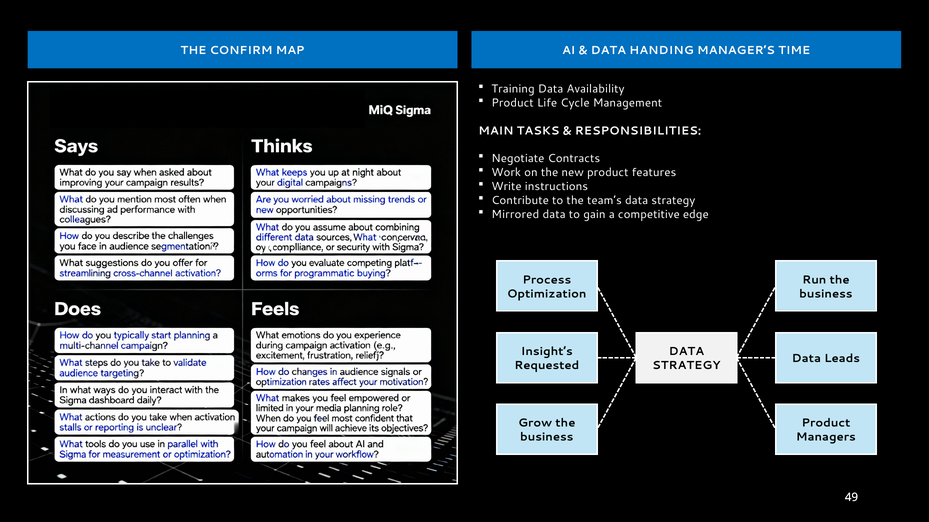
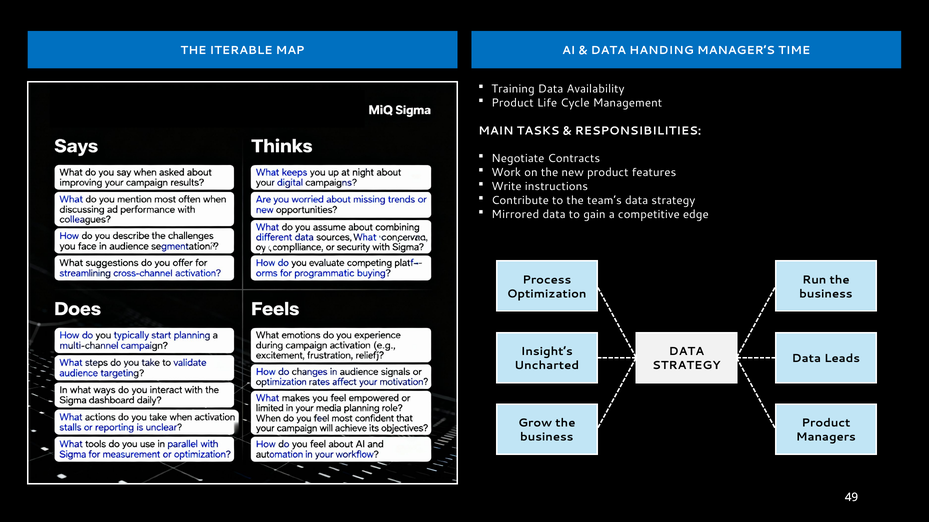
CONFIRM: CONFIRM -> ITERABLE
Requested: Requested -> Uncharted
